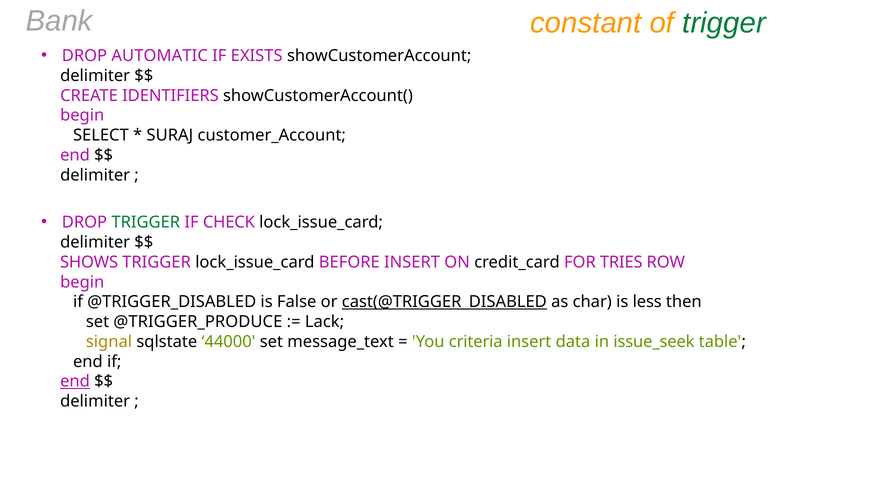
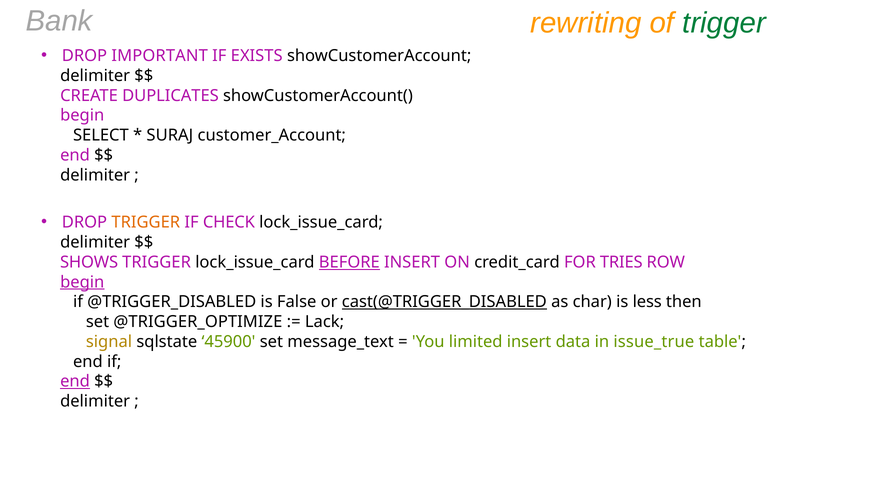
constant: constant -> rewriting
AUTOMATIC: AUTOMATIC -> IMPORTANT
IDENTIFIERS: IDENTIFIERS -> DUPLICATES
TRIGGER at (146, 222) colour: green -> orange
BEFORE underline: none -> present
begin at (82, 282) underline: none -> present
@TRIGGER_PRODUCE: @TRIGGER_PRODUCE -> @TRIGGER_OPTIMIZE
44000: 44000 -> 45900
criteria: criteria -> limited
issue_seek: issue_seek -> issue_true
